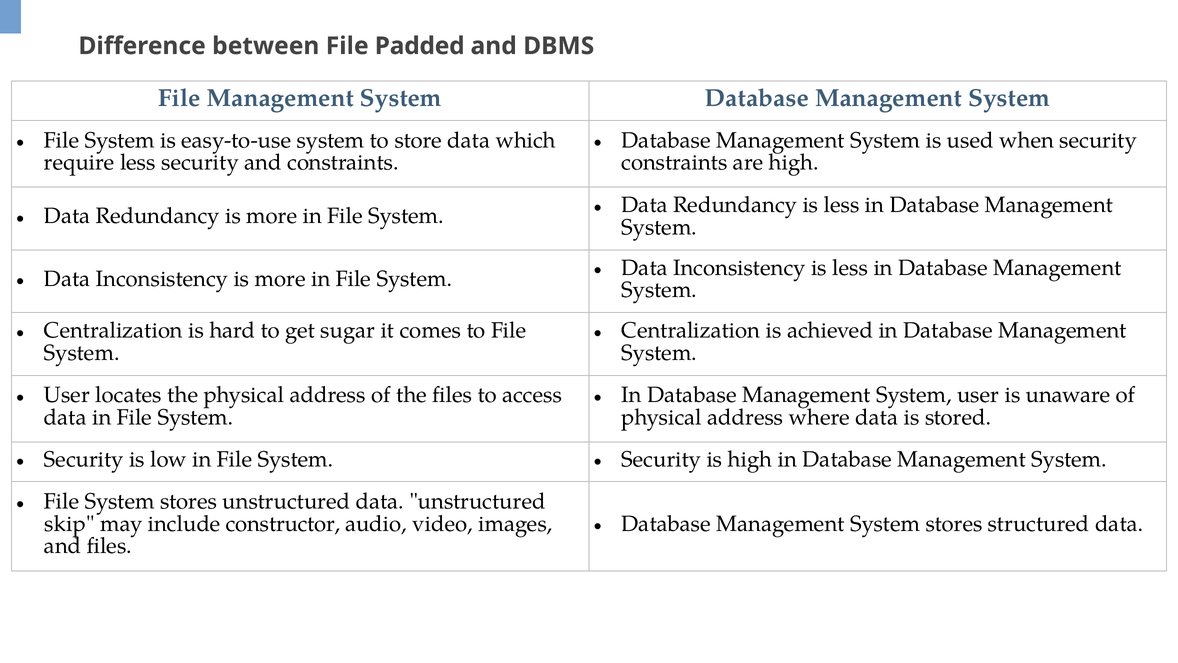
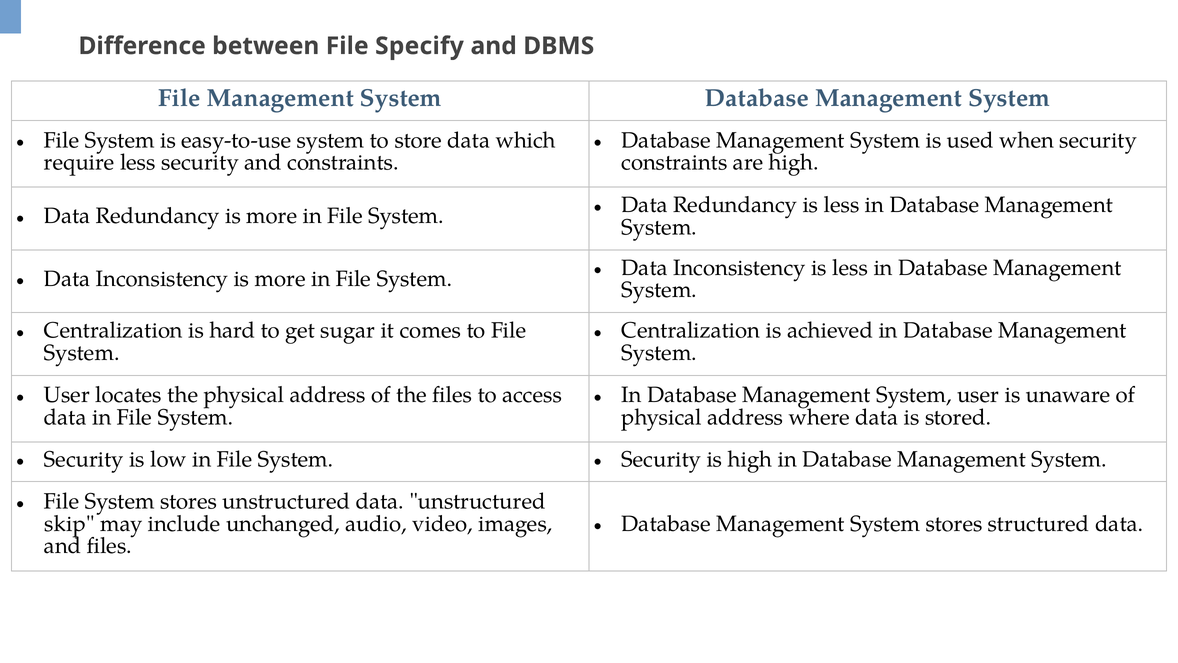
Padded: Padded -> Specify
constructor: constructor -> unchanged
